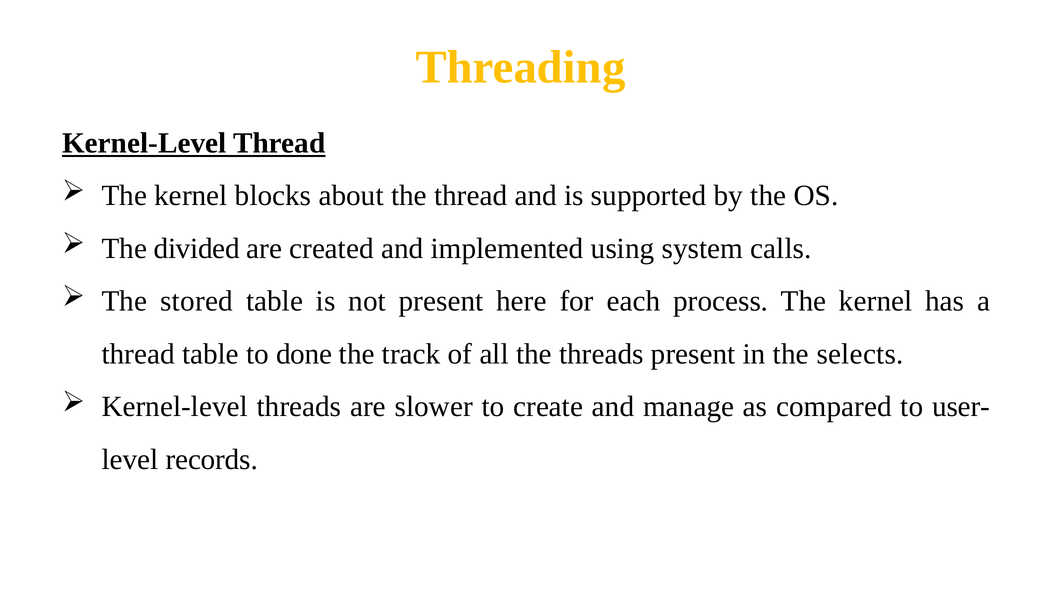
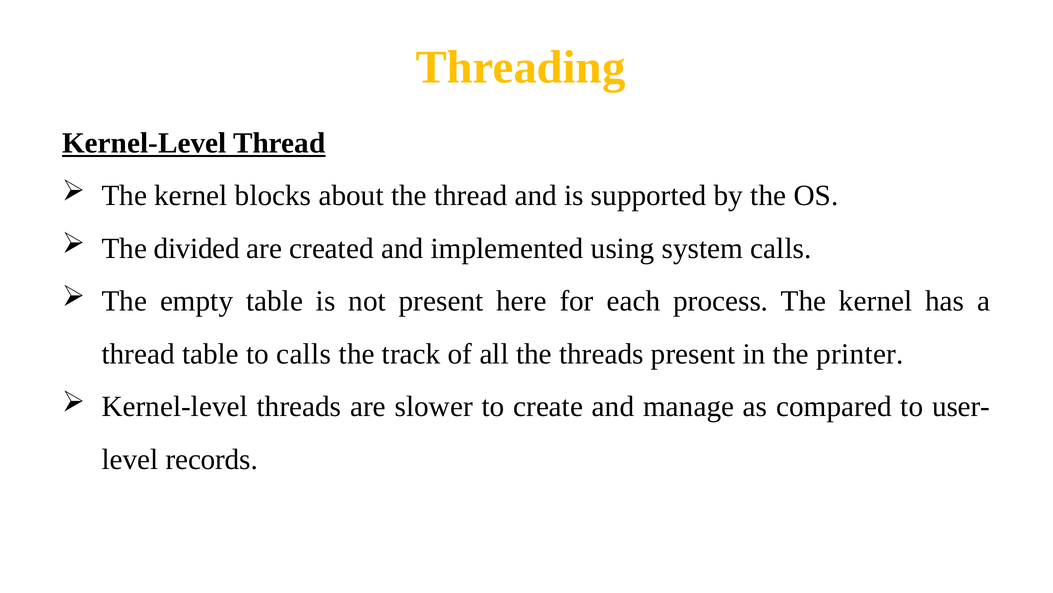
stored: stored -> empty
to done: done -> calls
selects: selects -> printer
